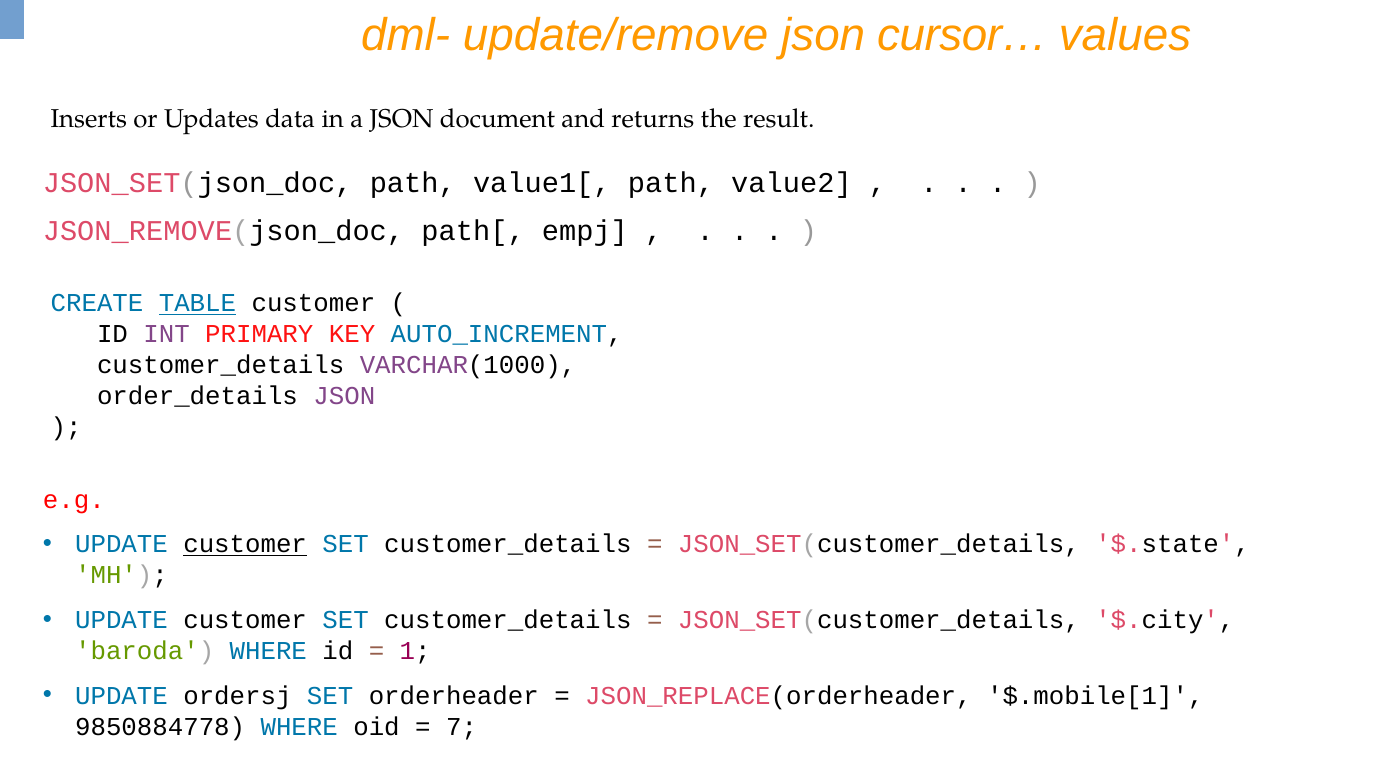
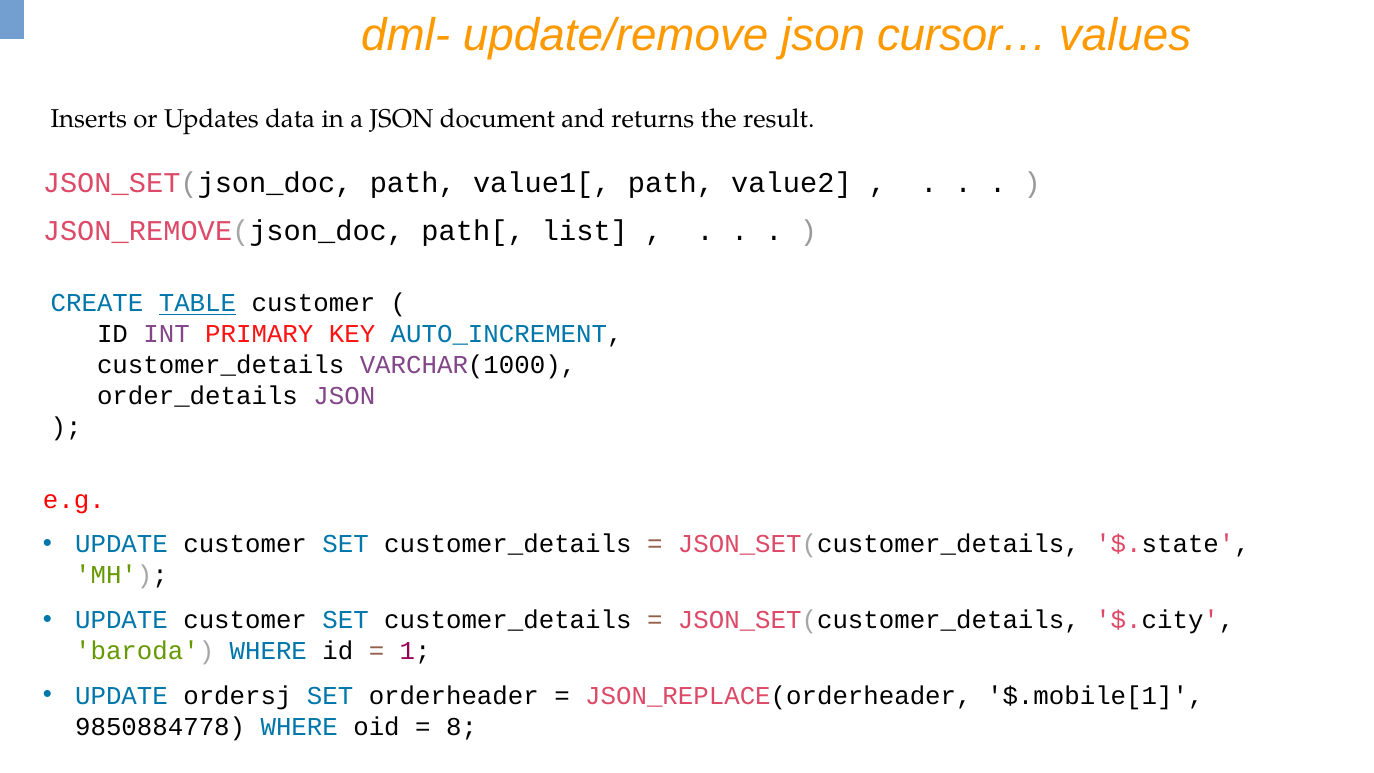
empj: empj -> list
customer at (245, 544) underline: present -> none
7: 7 -> 8
